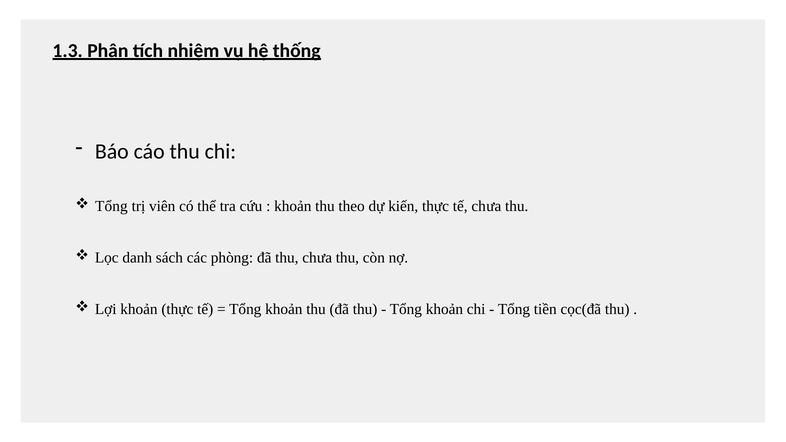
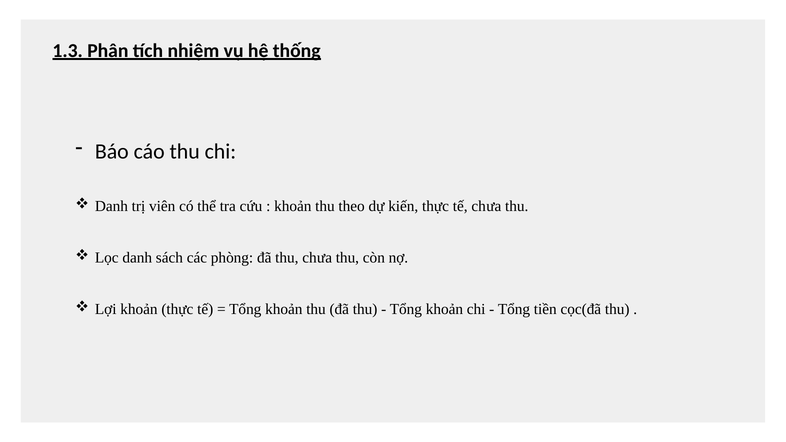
Tổng at (111, 206): Tổng -> Danh
